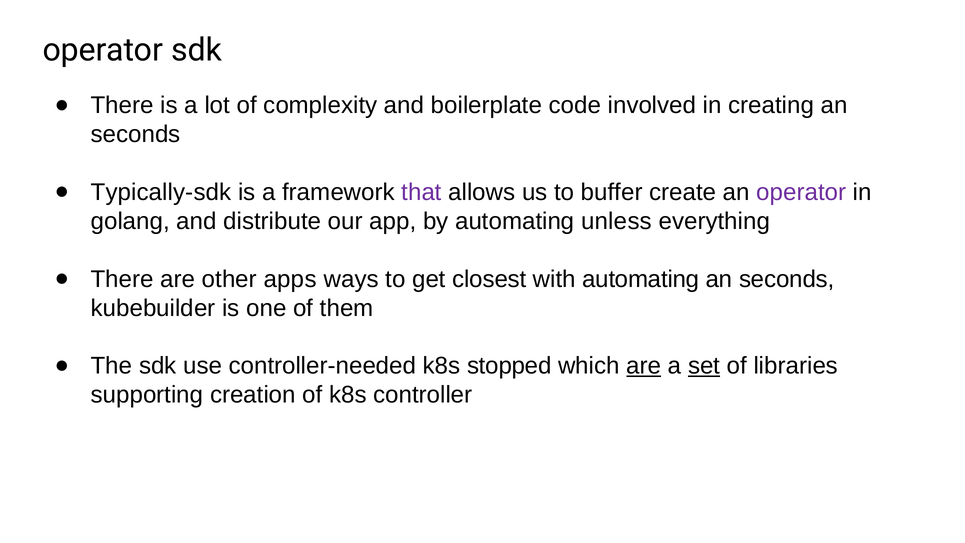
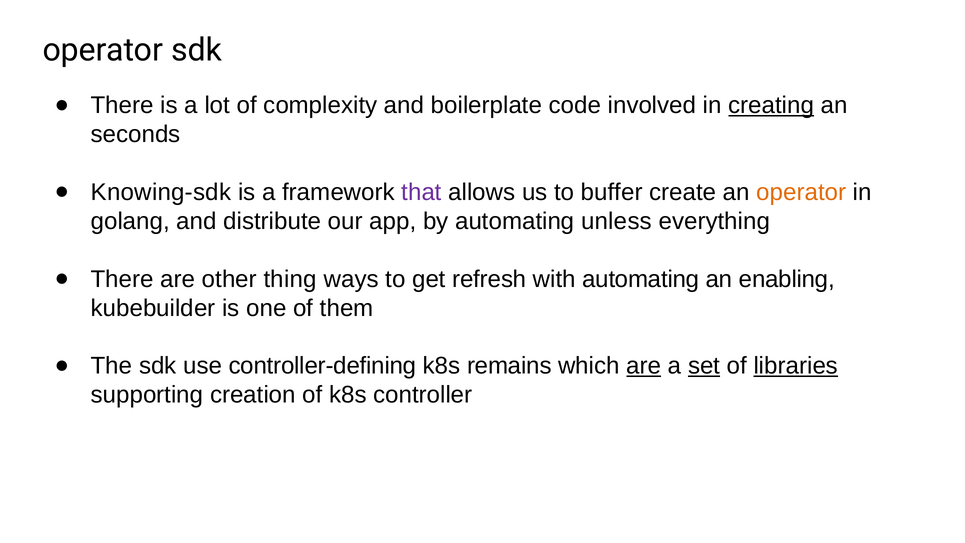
creating underline: none -> present
Typically-sdk: Typically-sdk -> Knowing-sdk
operator at (801, 192) colour: purple -> orange
apps: apps -> thing
closest: closest -> refresh
seconds at (787, 279): seconds -> enabling
controller-needed: controller-needed -> controller-defining
stopped: stopped -> remains
libraries underline: none -> present
